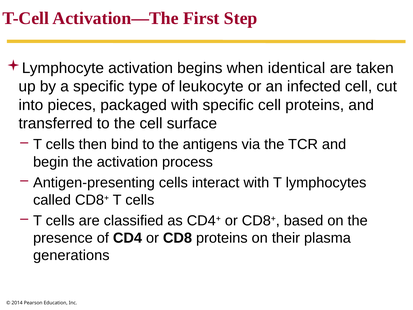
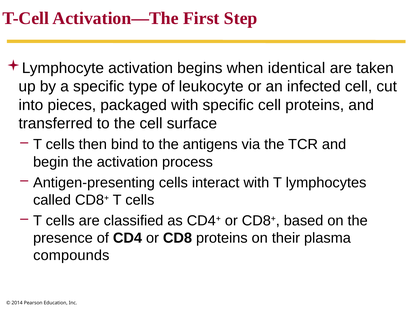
generations: generations -> compounds
